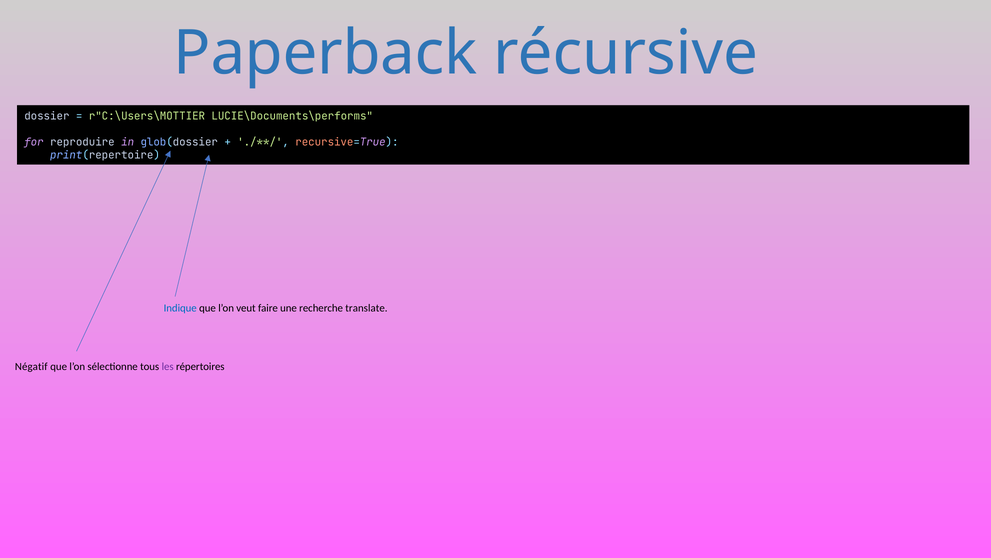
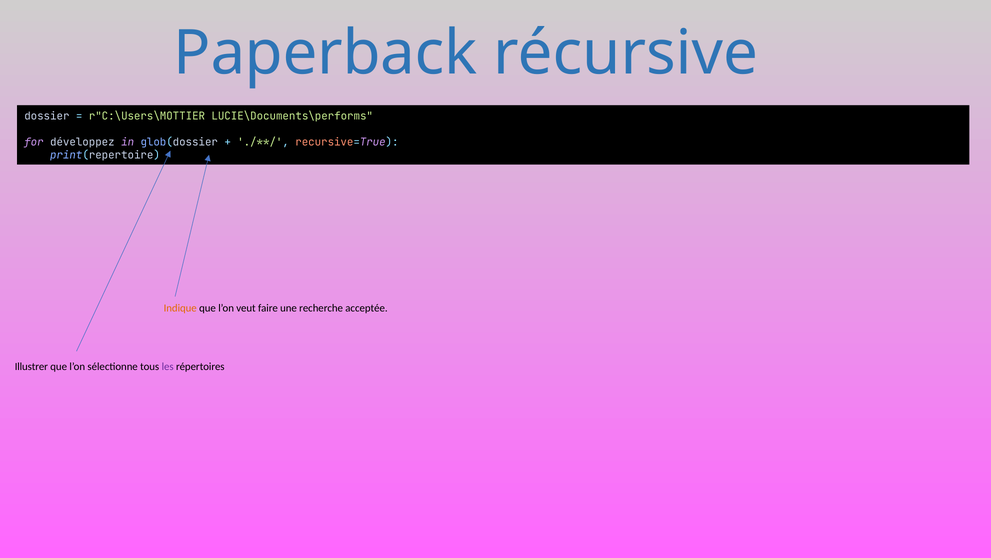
reproduire: reproduire -> développez
Indique colour: blue -> orange
translate: translate -> acceptée
Négatif: Négatif -> Illustrer
